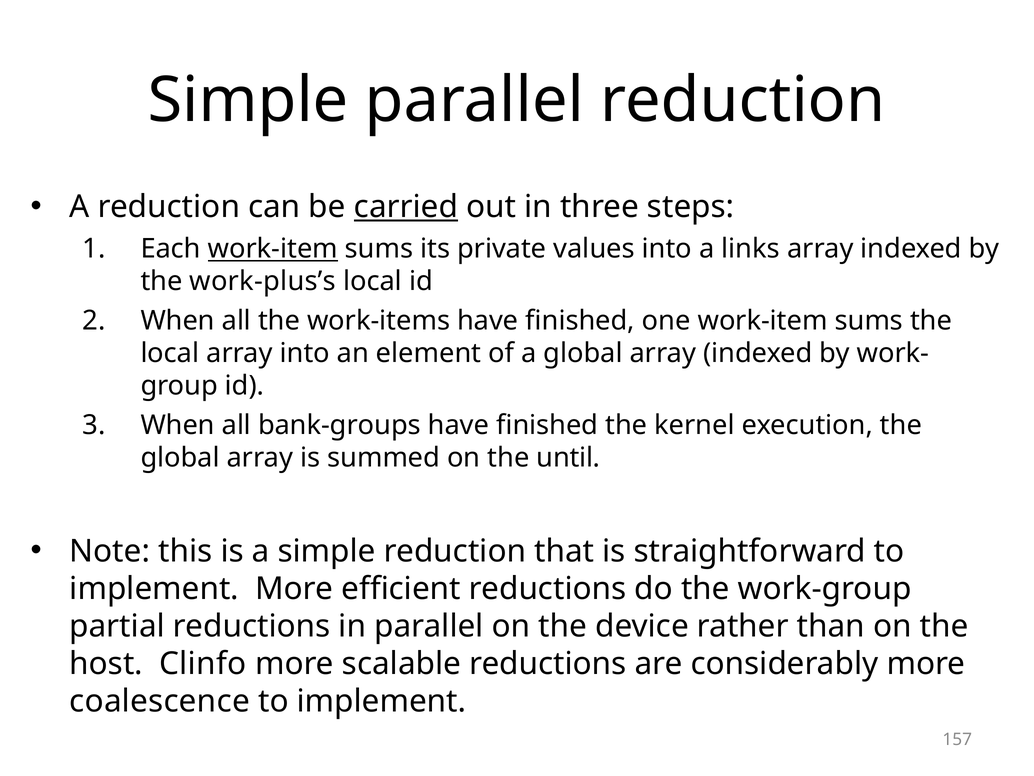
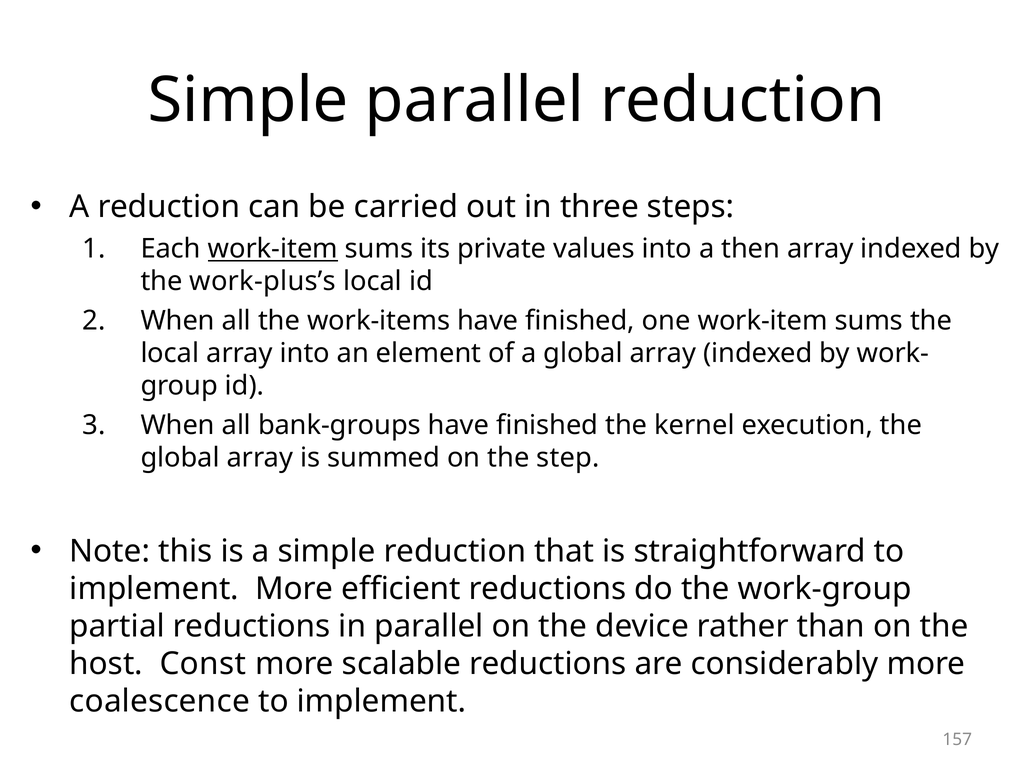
carried underline: present -> none
links: links -> then
until: until -> step
Clinfo: Clinfo -> Const
